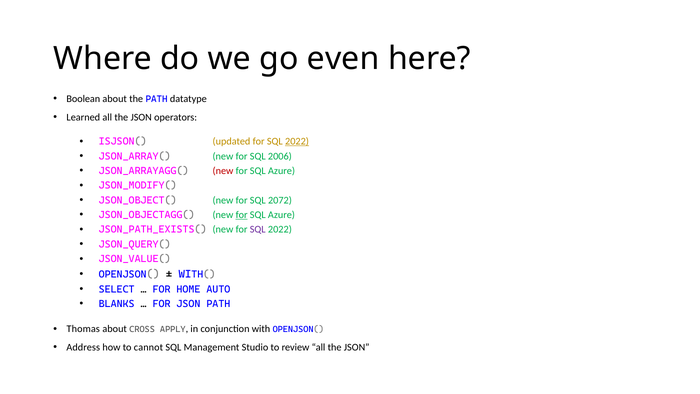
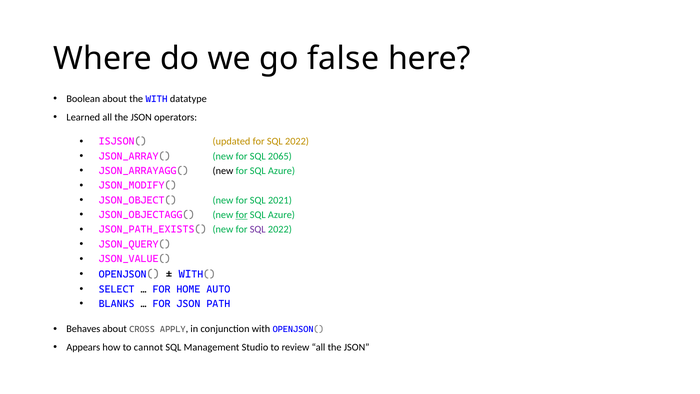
even: even -> false
the PATH: PATH -> WITH
2022 at (297, 141) underline: present -> none
2006: 2006 -> 2065
new at (223, 171) colour: red -> black
2072: 2072 -> 2021
Thomas: Thomas -> Behaves
Address: Address -> Appears
